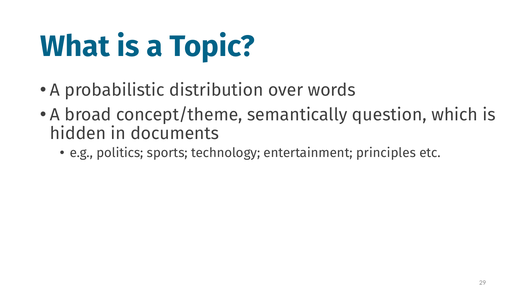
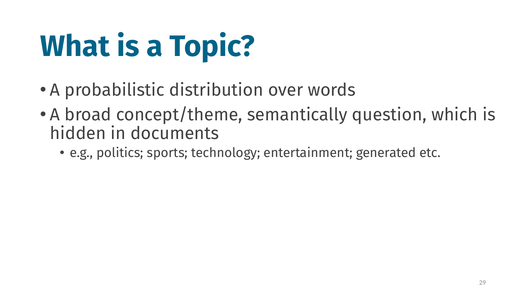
principles: principles -> generated
